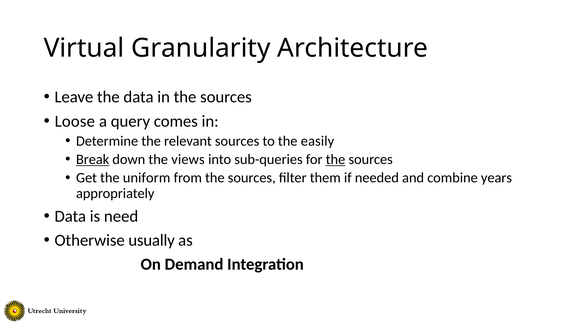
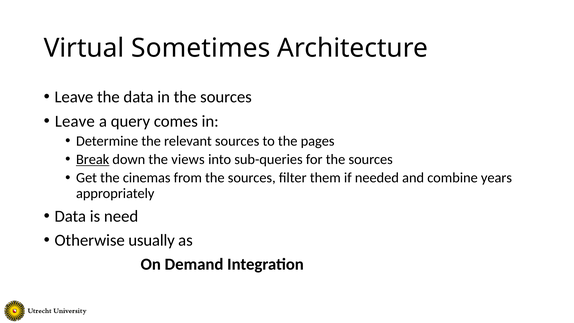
Granularity: Granularity -> Sometimes
Loose at (75, 121): Loose -> Leave
easily: easily -> pages
the at (336, 159) underline: present -> none
uniform: uniform -> cinemas
